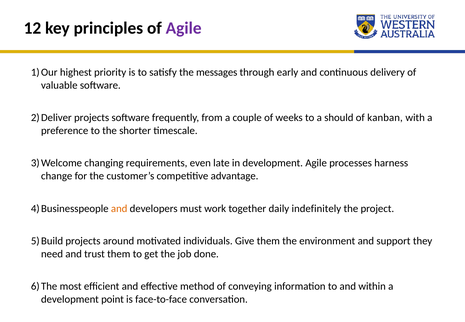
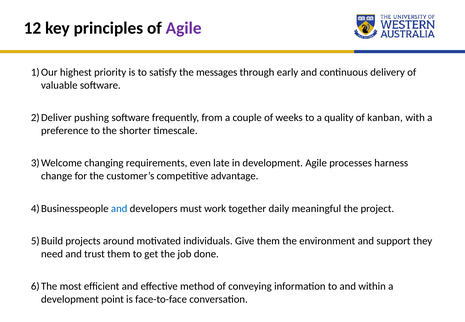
projects at (92, 118): projects -> pushing
should: should -> quality
and at (119, 208) colour: orange -> blue
indefinitely: indefinitely -> meaningful
